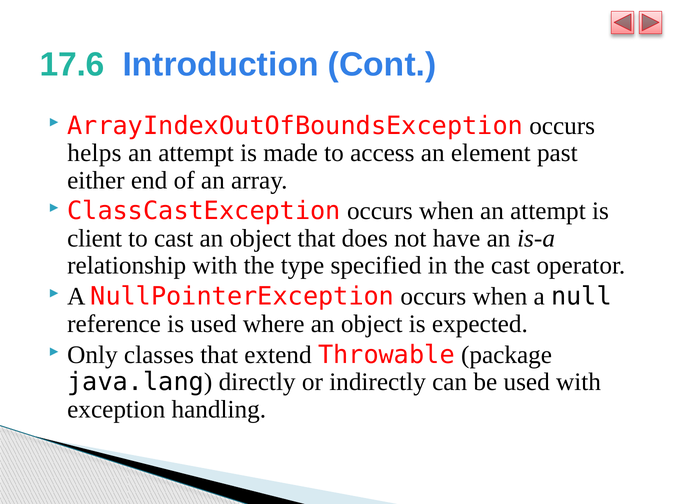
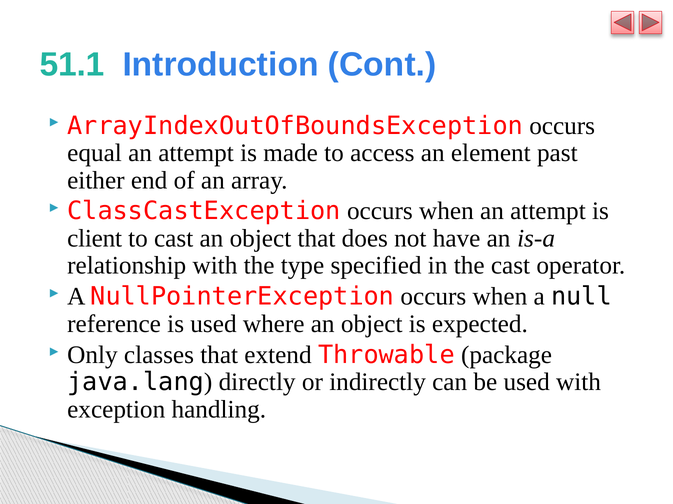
17.6: 17.6 -> 51.1
helps: helps -> equal
